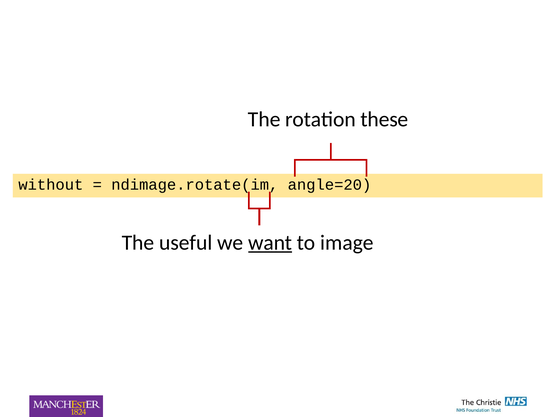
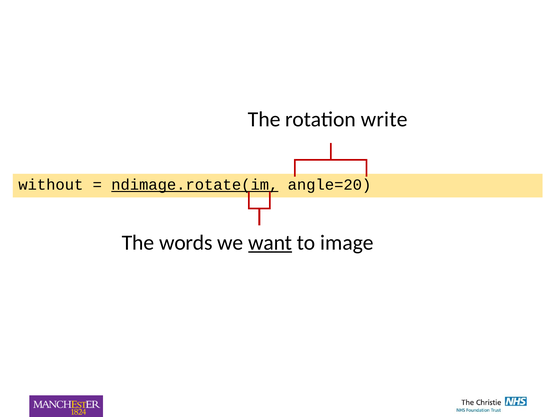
these: these -> write
ndimage.rotate(im underline: none -> present
useful: useful -> words
